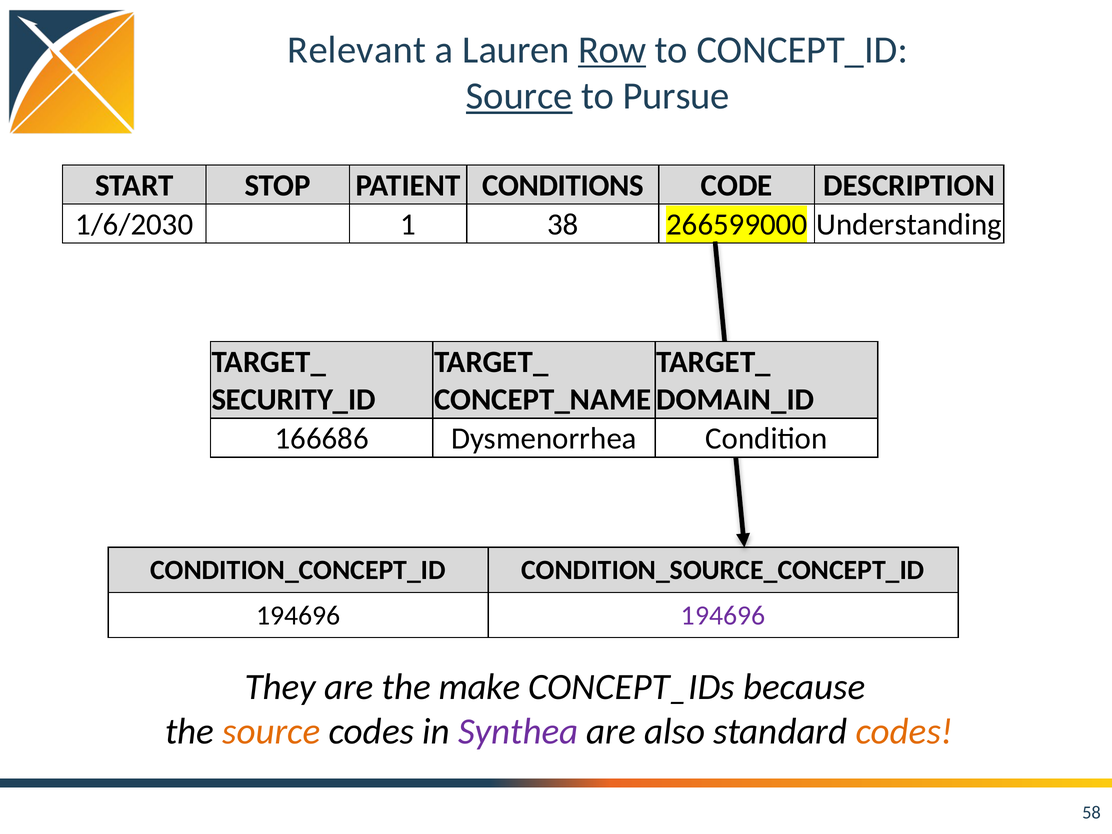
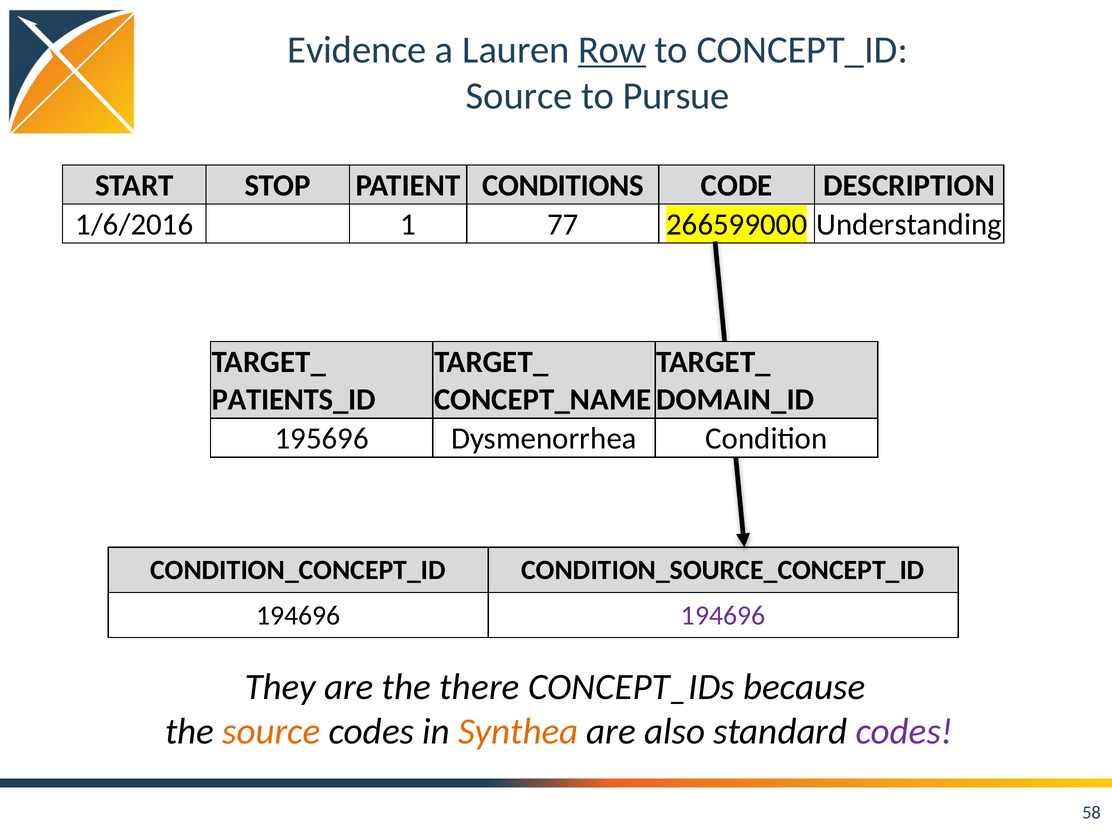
Relevant: Relevant -> Evidence
Source at (519, 96) underline: present -> none
1/6/2030: 1/6/2030 -> 1/6/2016
38: 38 -> 77
SECURITY_ID: SECURITY_ID -> PATIENTS_ID
166686: 166686 -> 195696
make: make -> there
Synthea colour: purple -> orange
codes at (904, 732) colour: orange -> purple
